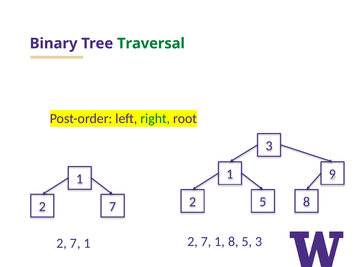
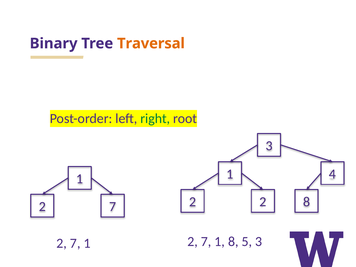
Traversal colour: green -> orange
9: 9 -> 4
2 5: 5 -> 2
